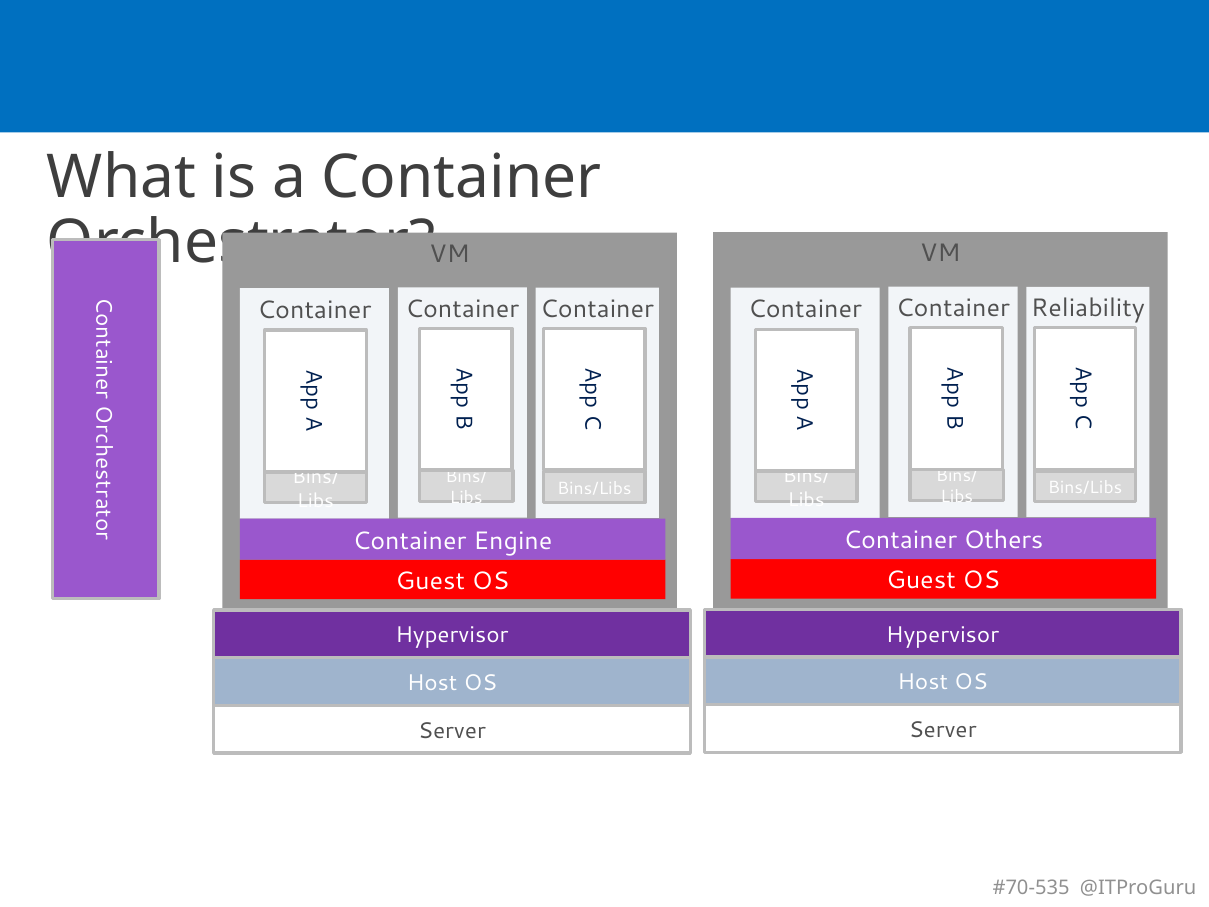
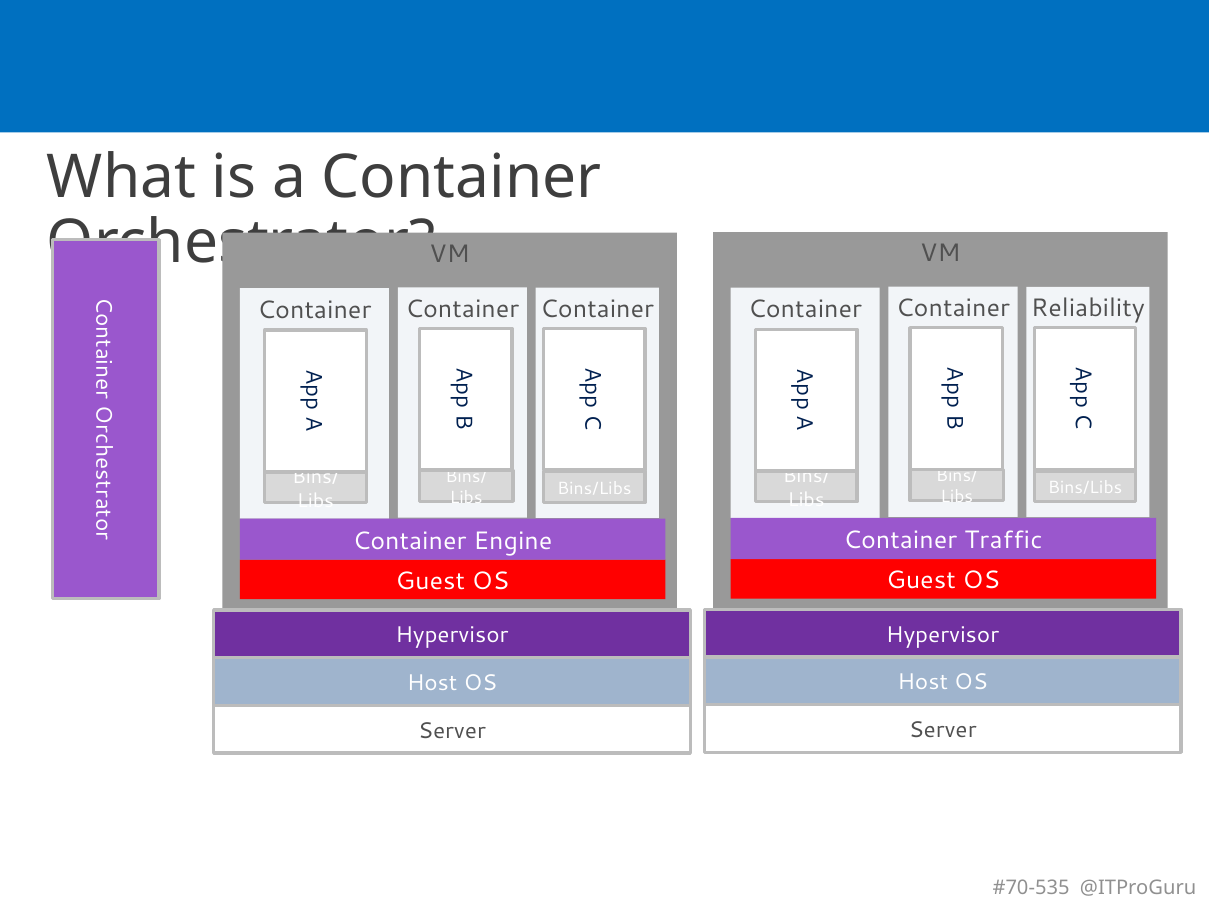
Others: Others -> Traffic
